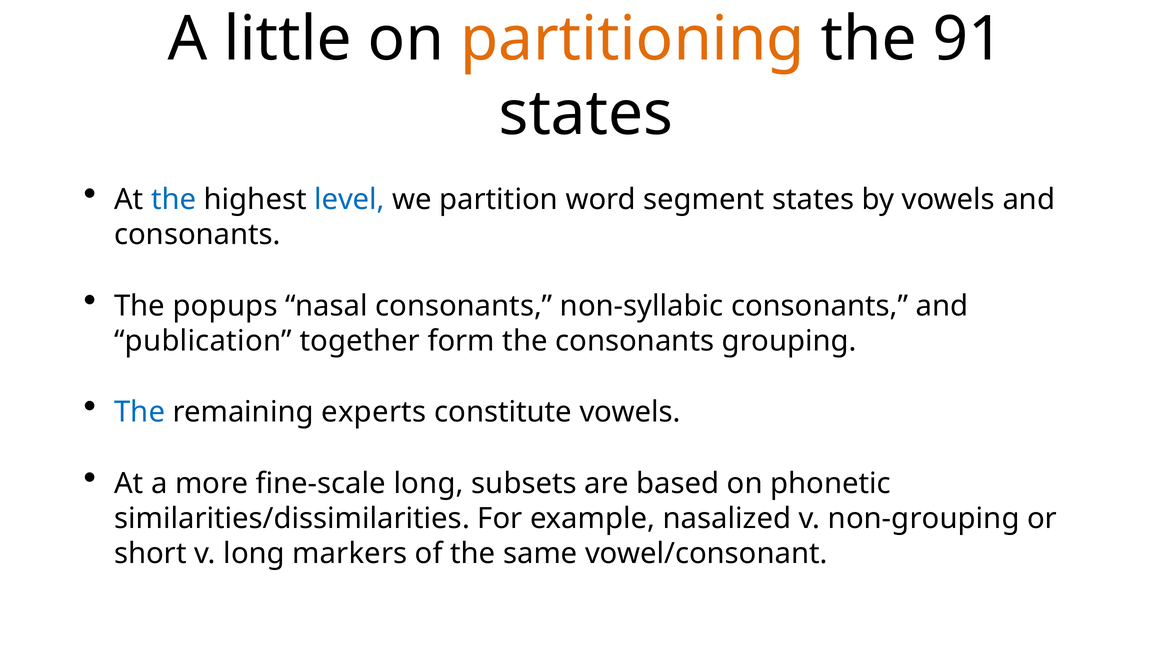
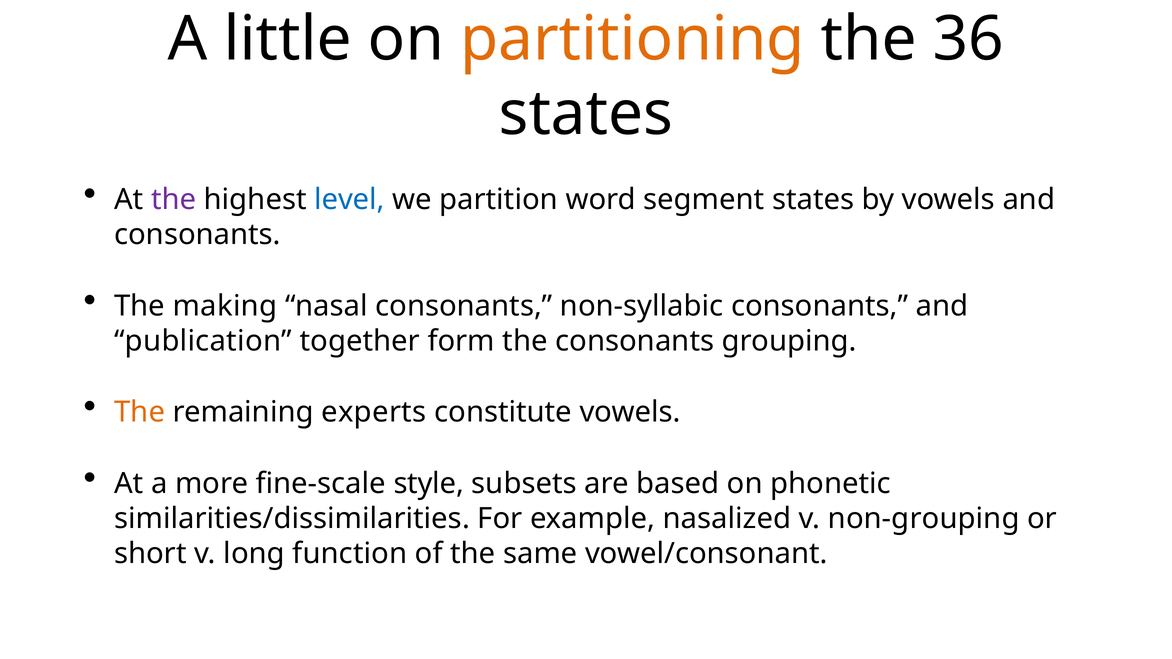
91: 91 -> 36
the at (174, 200) colour: blue -> purple
popups: popups -> making
The at (140, 412) colour: blue -> orange
fine-scale long: long -> style
markers: markers -> function
